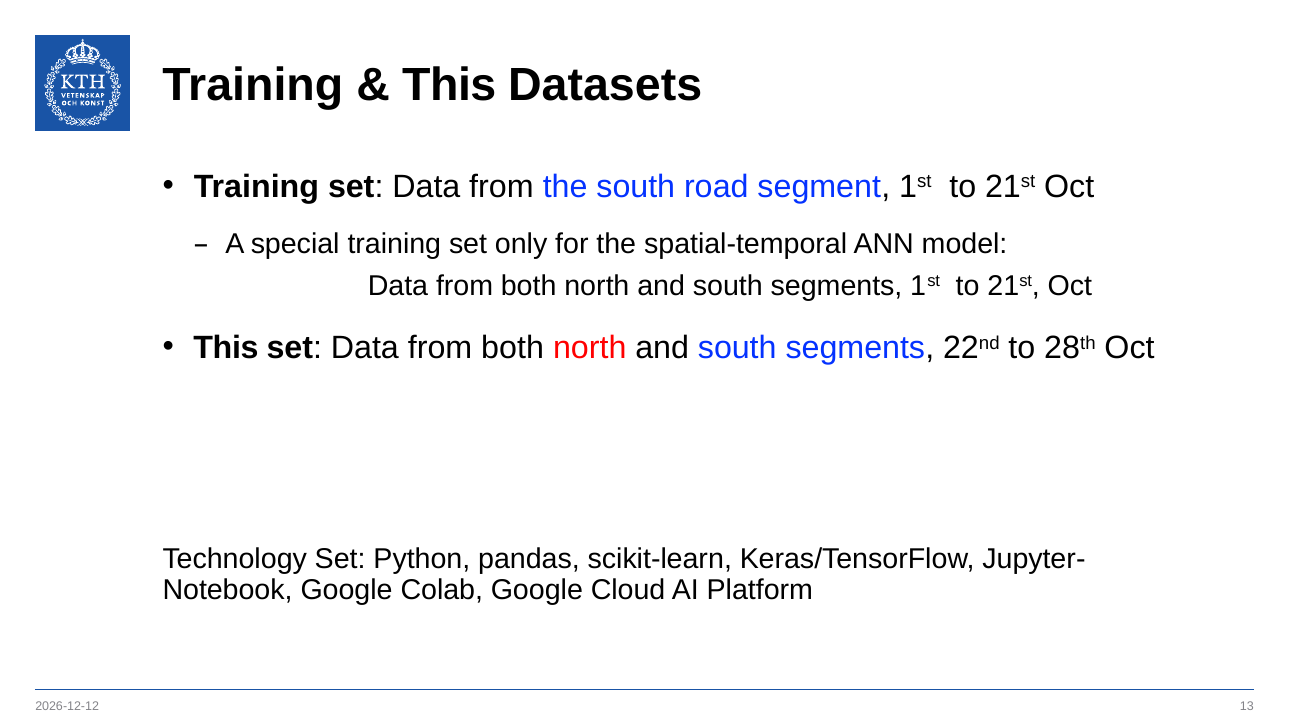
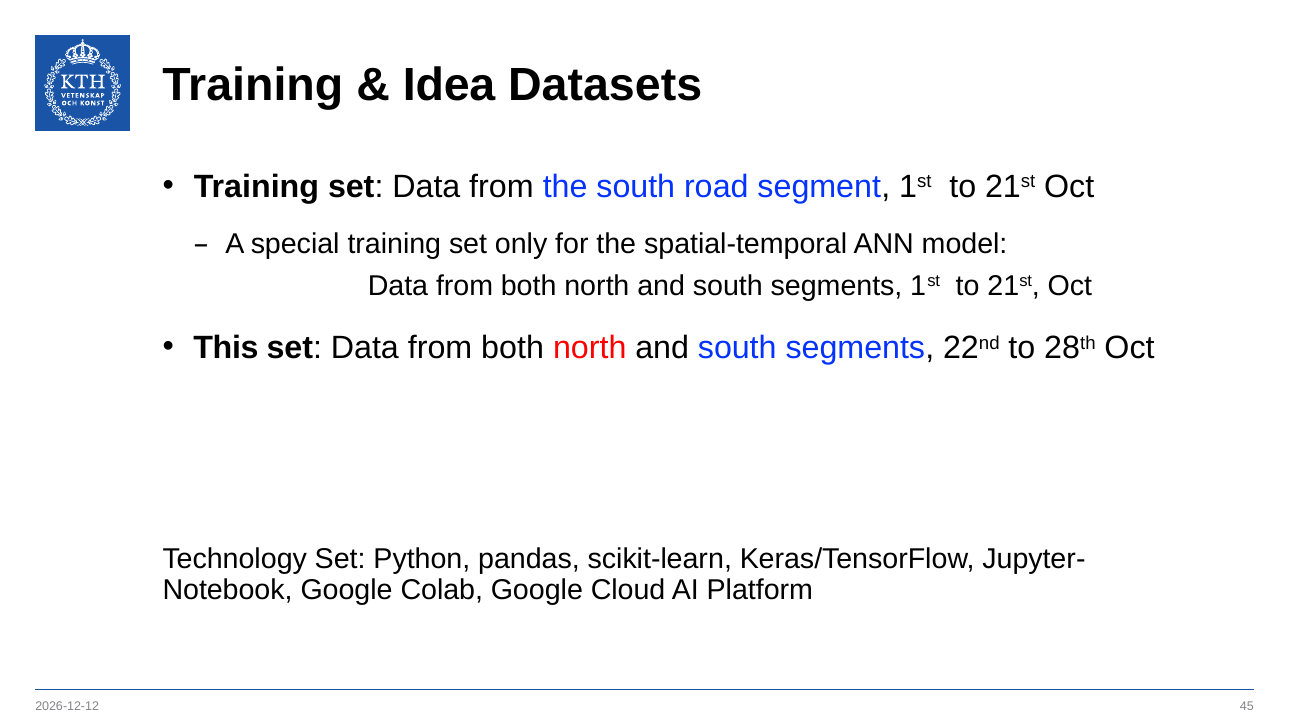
This at (449, 85): This -> Idea
13: 13 -> 45
